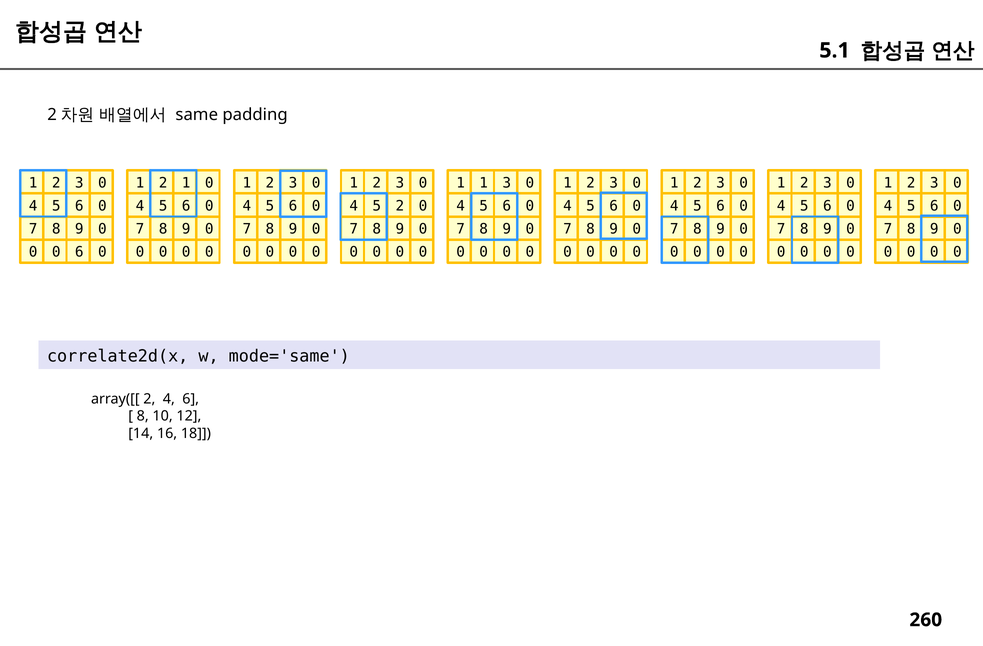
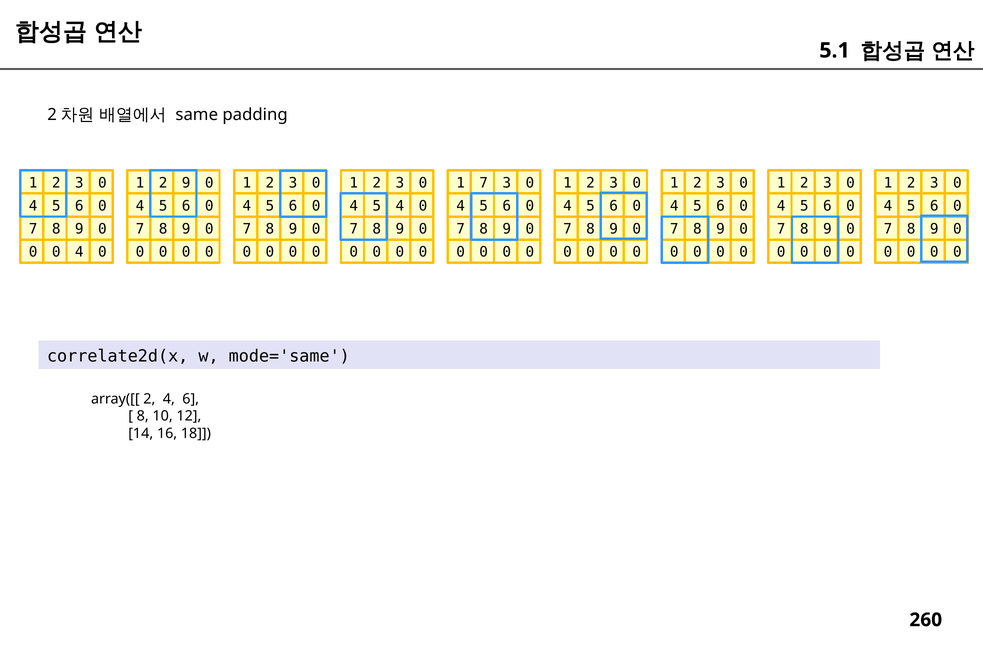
2 1: 1 -> 9
1 1: 1 -> 7
5 2: 2 -> 4
0 6: 6 -> 4
